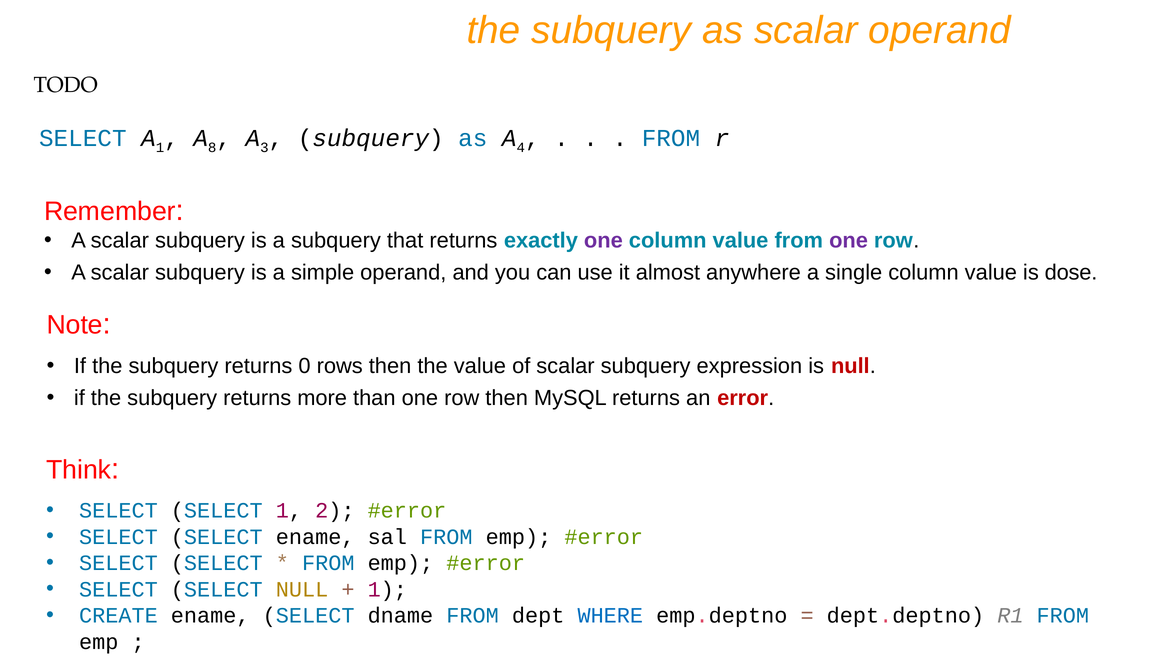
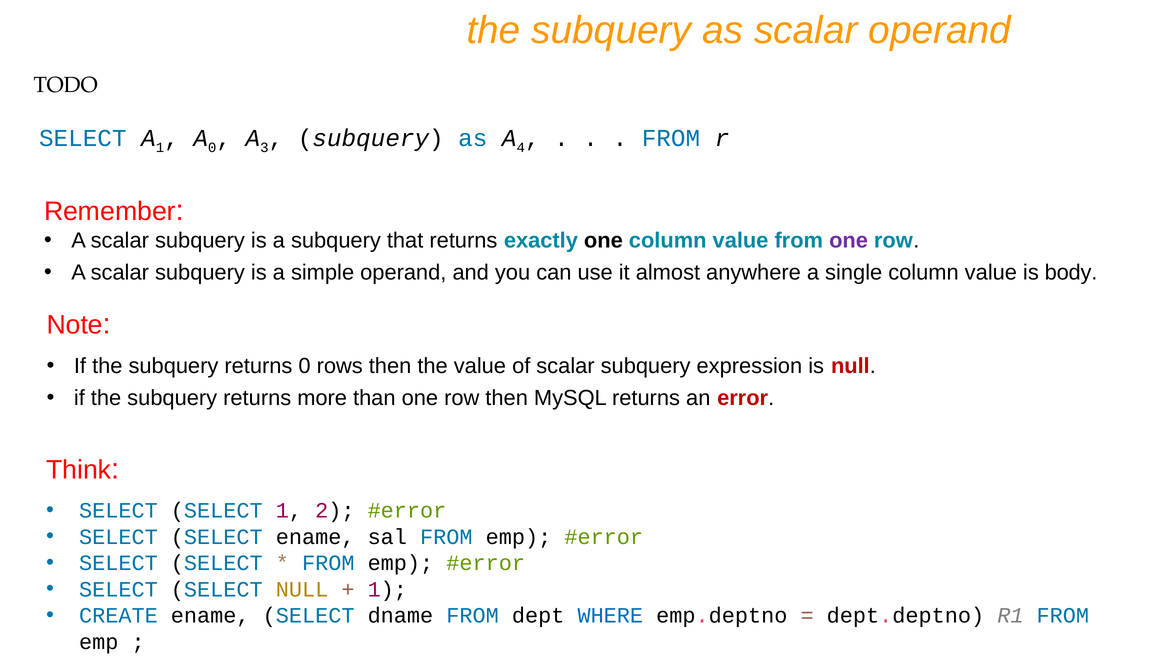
A 8: 8 -> 0
one at (603, 241) colour: purple -> black
dose: dose -> body
